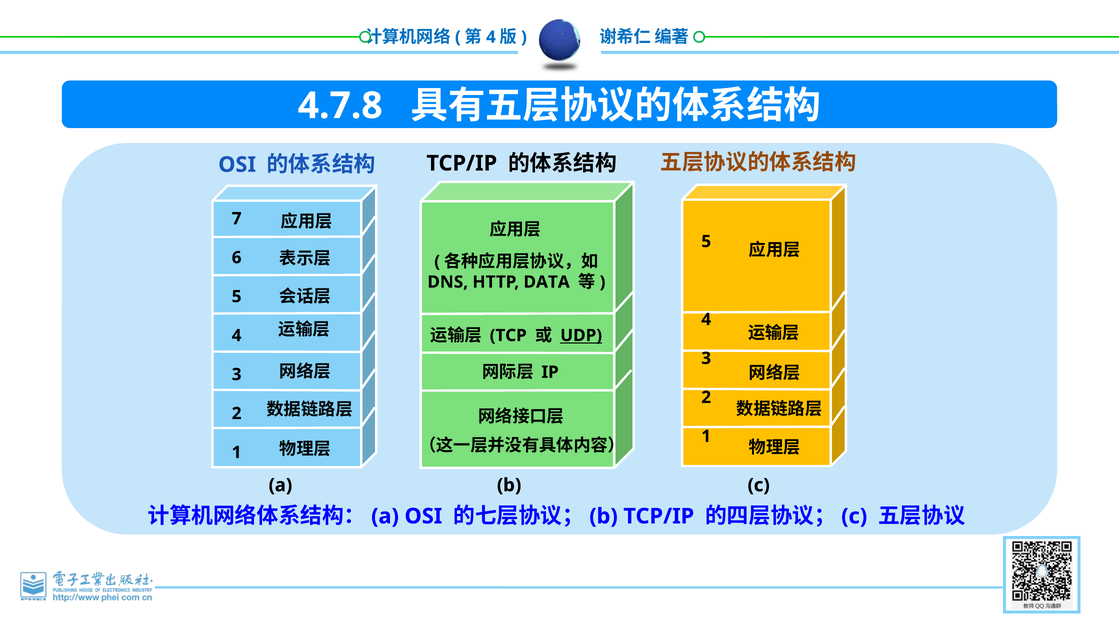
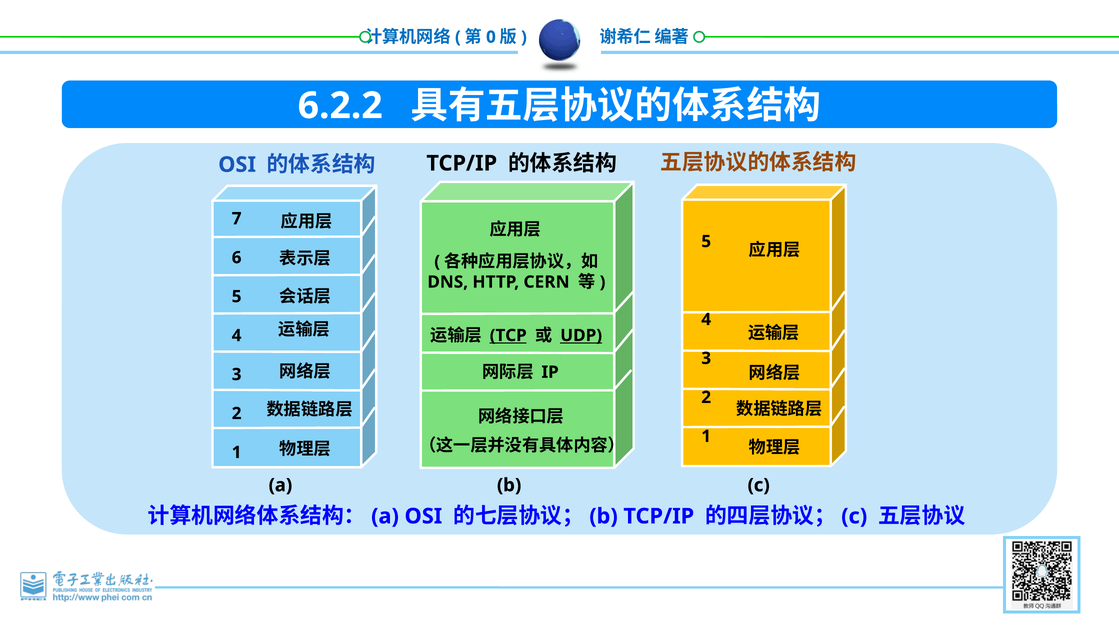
4 at (491, 37): 4 -> 0
4.7.8: 4.7.8 -> 6.2.2
DATA: DATA -> CERN
TCP underline: none -> present
